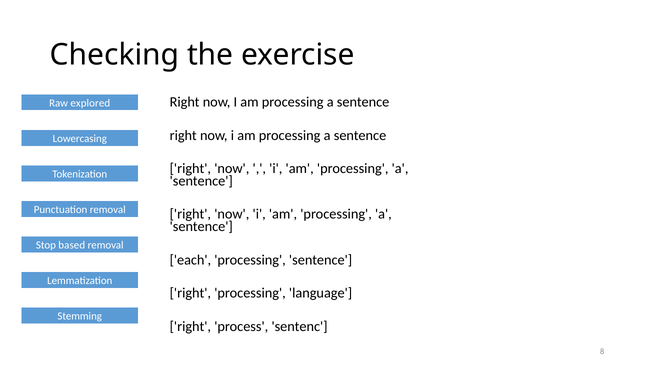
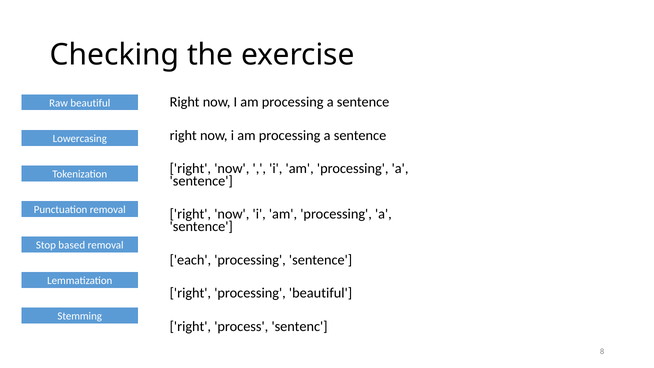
Raw explored: explored -> beautiful
processing language: language -> beautiful
